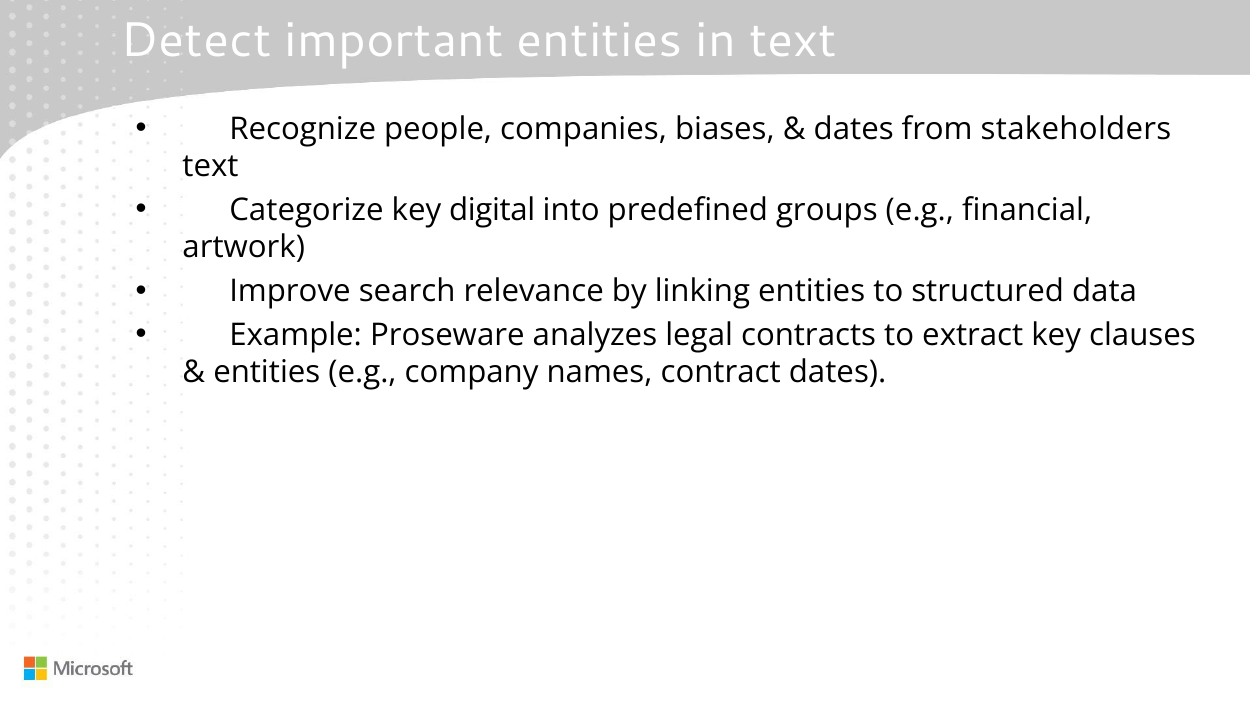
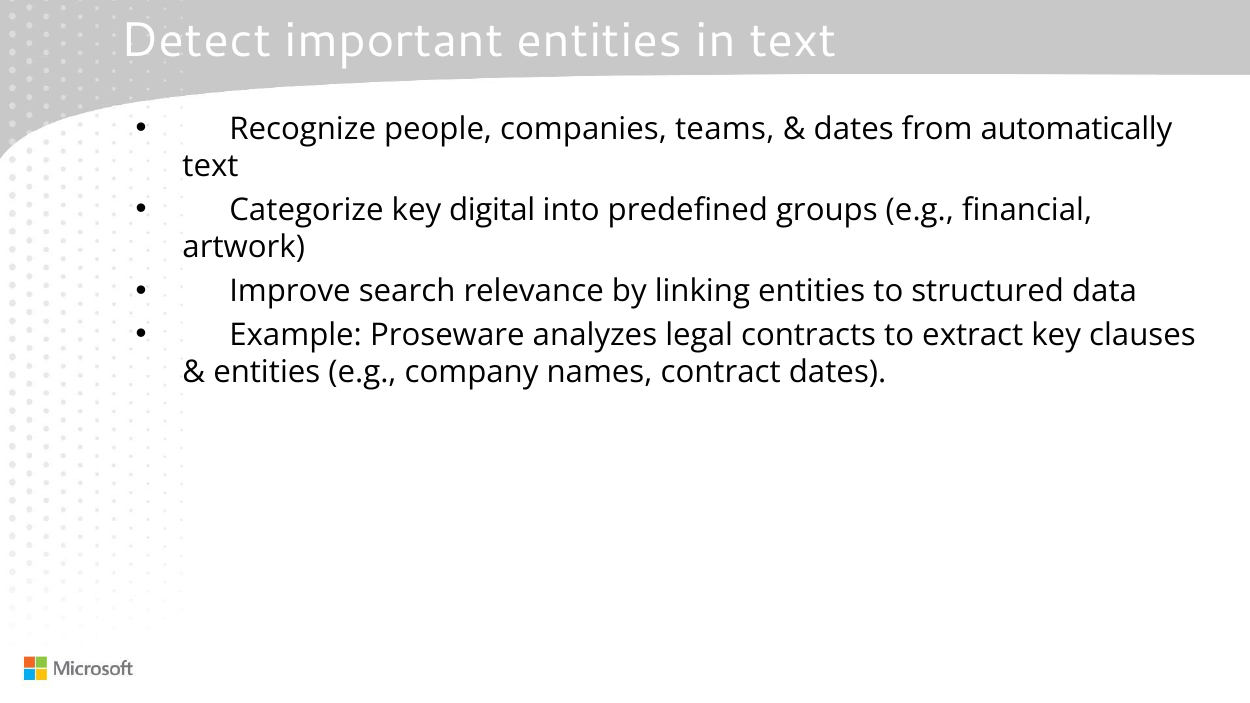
biases: biases -> teams
stakeholders: stakeholders -> automatically
